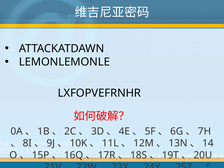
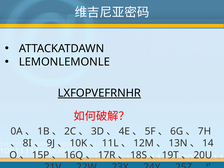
LXFOPVEFRNHR underline: none -> present
